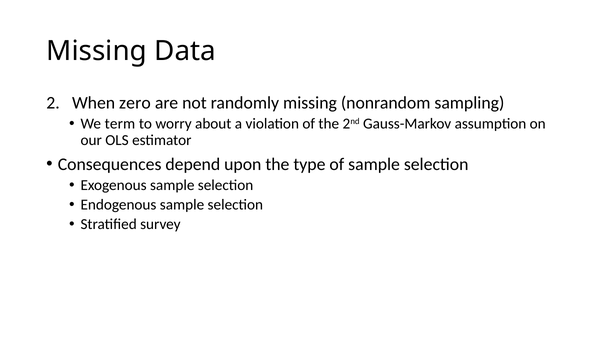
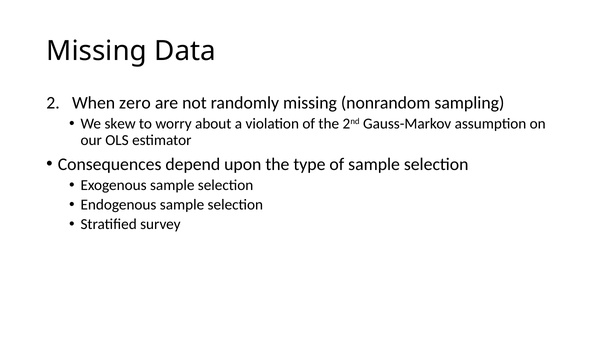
term: term -> skew
